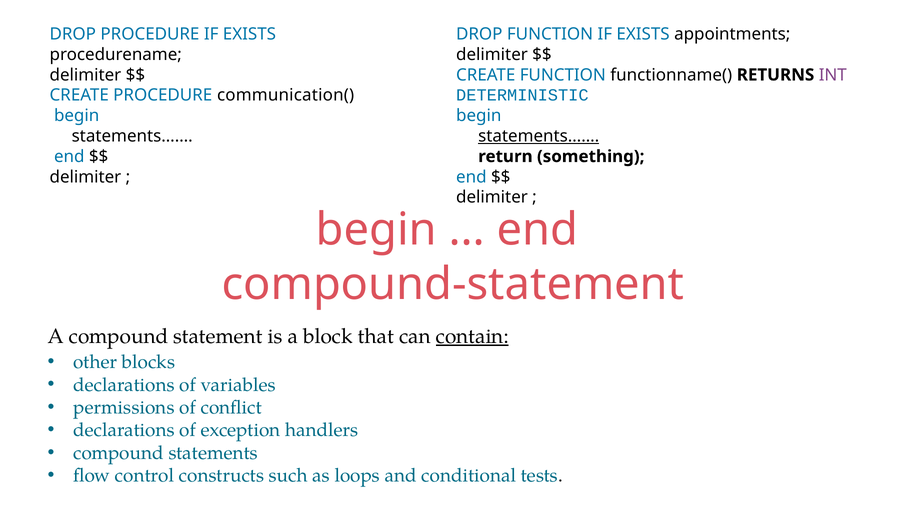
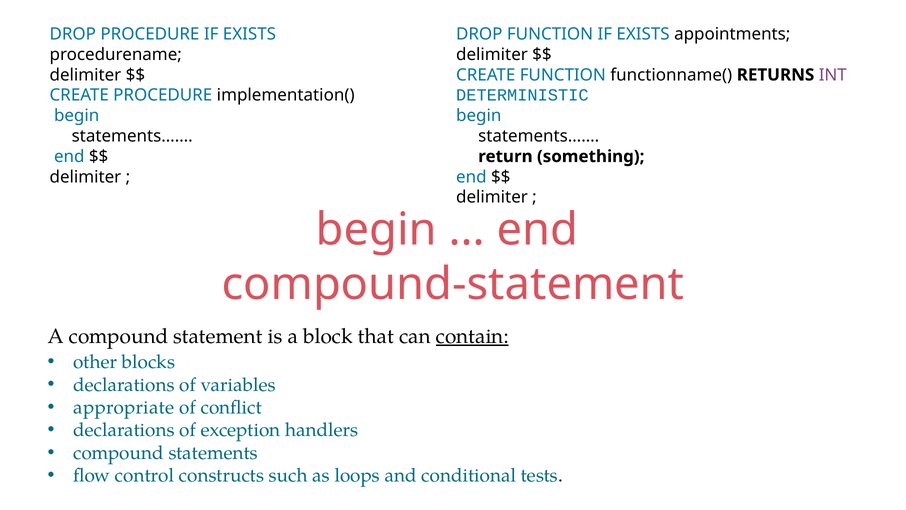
communication(: communication( -> implementation(
statements…… at (539, 136) underline: present -> none
permissions: permissions -> appropriate
